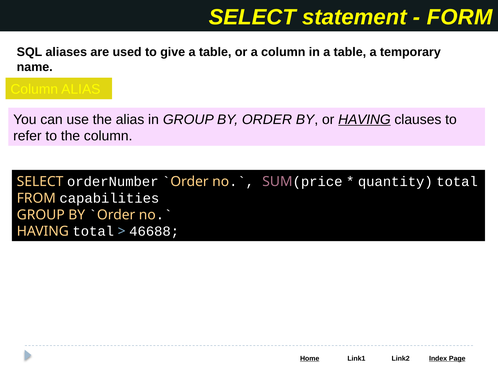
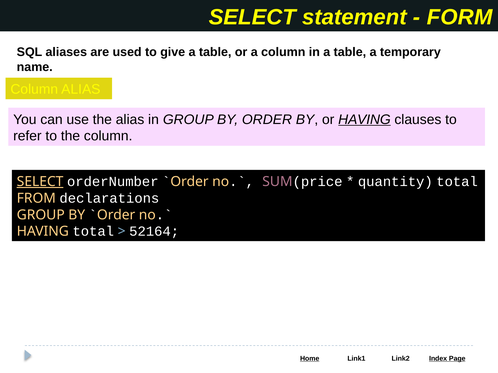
SELECT at (40, 182) underline: none -> present
capabilities: capabilities -> declarations
46688: 46688 -> 52164
